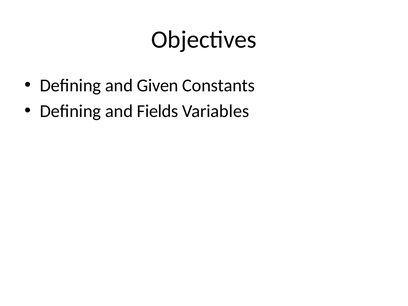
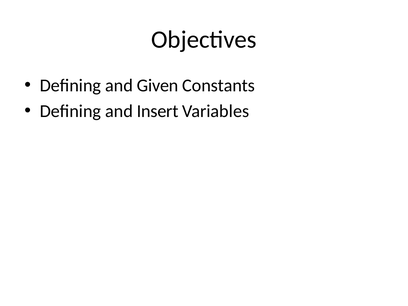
Fields: Fields -> Insert
